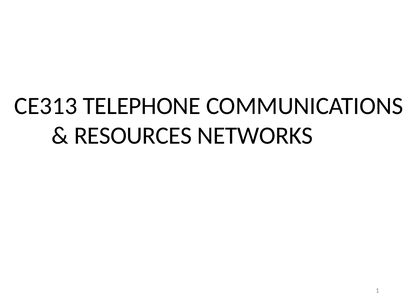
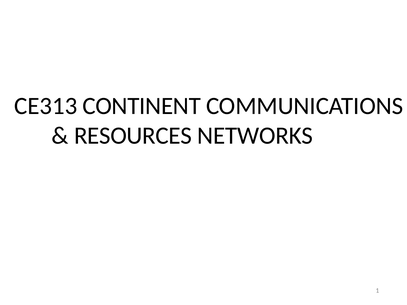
TELEPHONE: TELEPHONE -> CONTINENT
